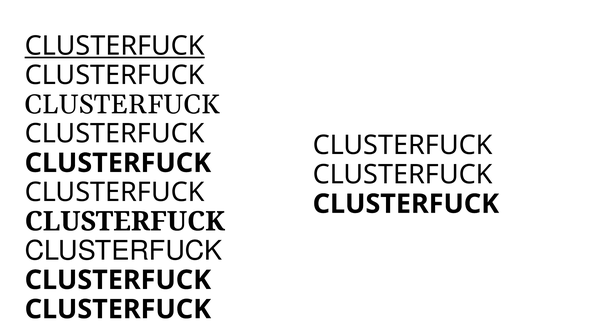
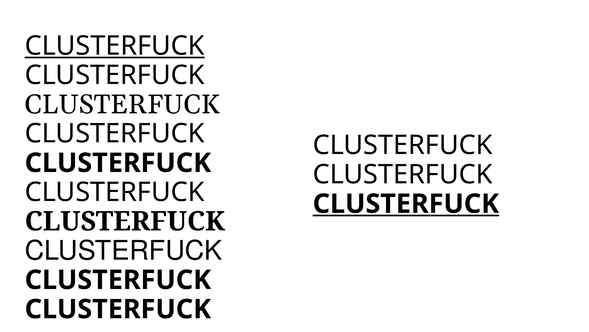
CLUSTERFUCK at (406, 203) underline: none -> present
